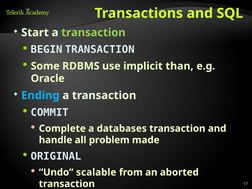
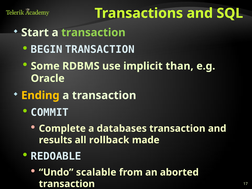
Ending colour: light blue -> yellow
handle: handle -> results
problem: problem -> rollback
ORIGINAL: ORIGINAL -> REDOABLE
